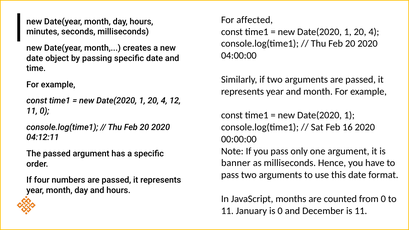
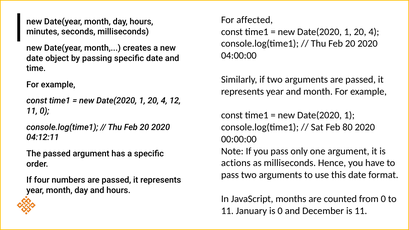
16: 16 -> 80
banner: banner -> actions
